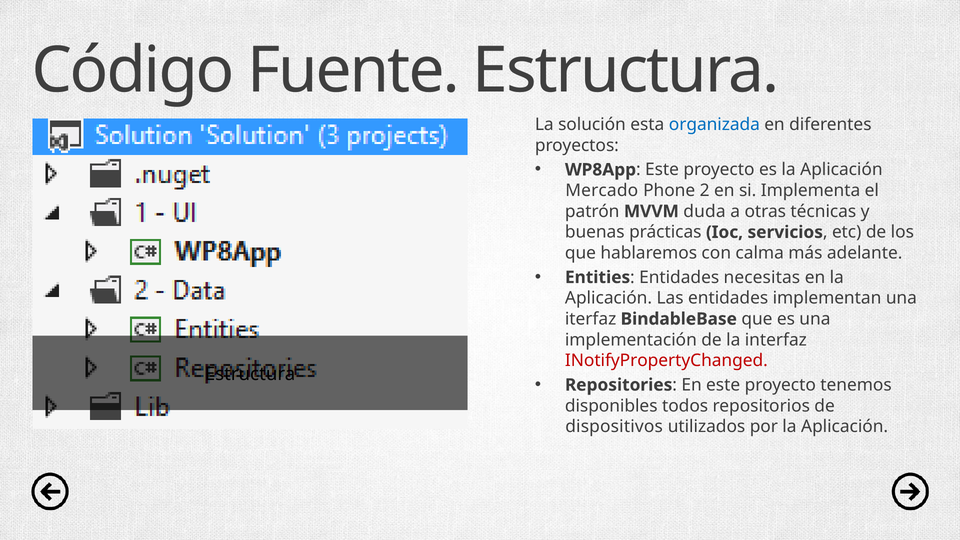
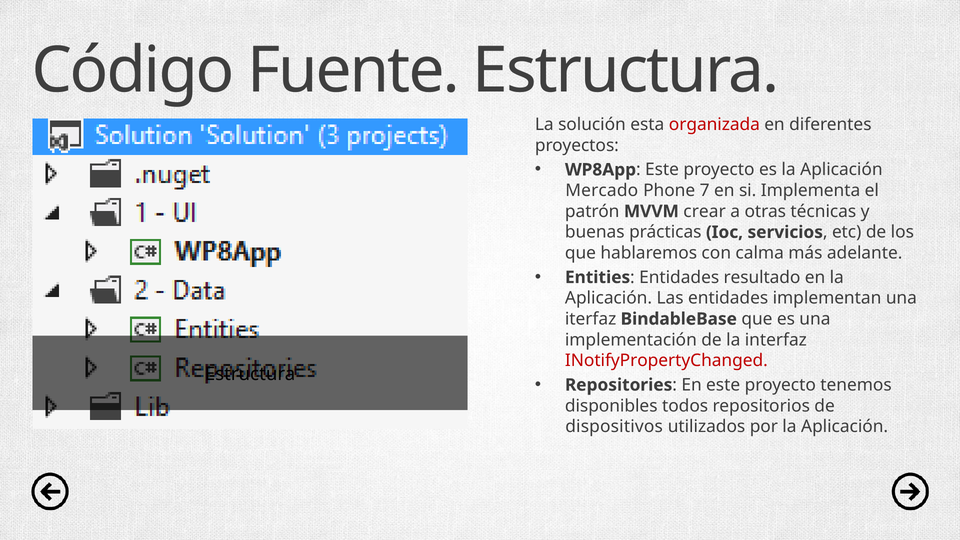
organizada colour: blue -> red
2: 2 -> 7
duda: duda -> crear
necesitas: necesitas -> resultado
